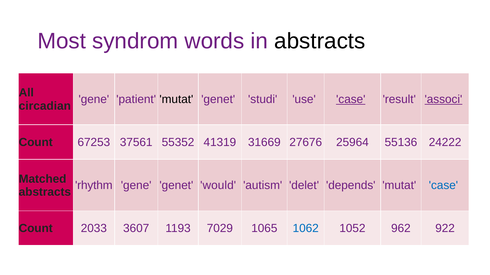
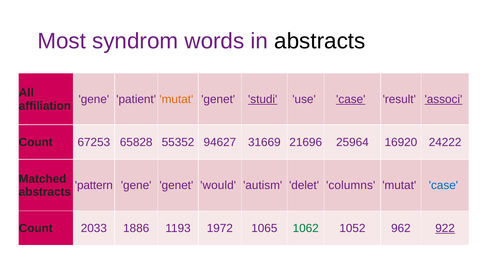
mutat at (176, 100) colour: black -> orange
studi underline: none -> present
circadian: circadian -> affiliation
37561: 37561 -> 65828
41319: 41319 -> 94627
27676: 27676 -> 21696
55136: 55136 -> 16920
rhythm: rhythm -> pattern
depends: depends -> columns
3607: 3607 -> 1886
7029: 7029 -> 1972
1062 colour: blue -> green
922 underline: none -> present
